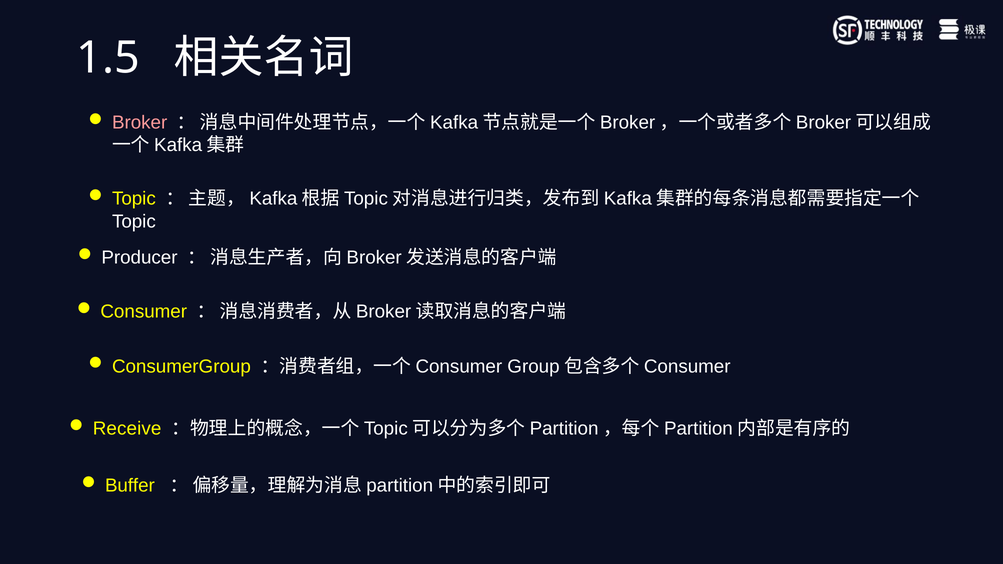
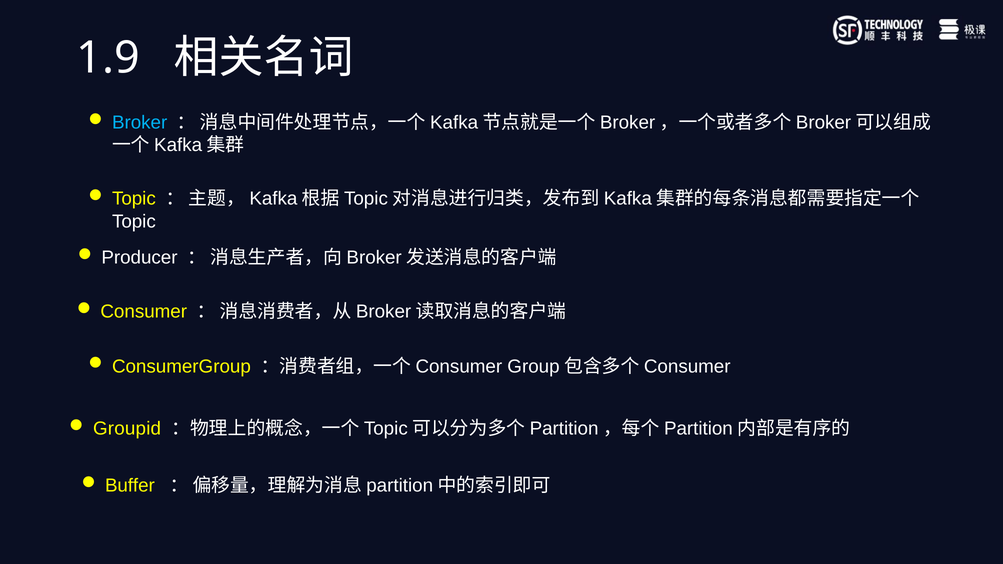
1.5: 1.5 -> 1.9
Broker colour: pink -> light blue
Receive: Receive -> Groupid
